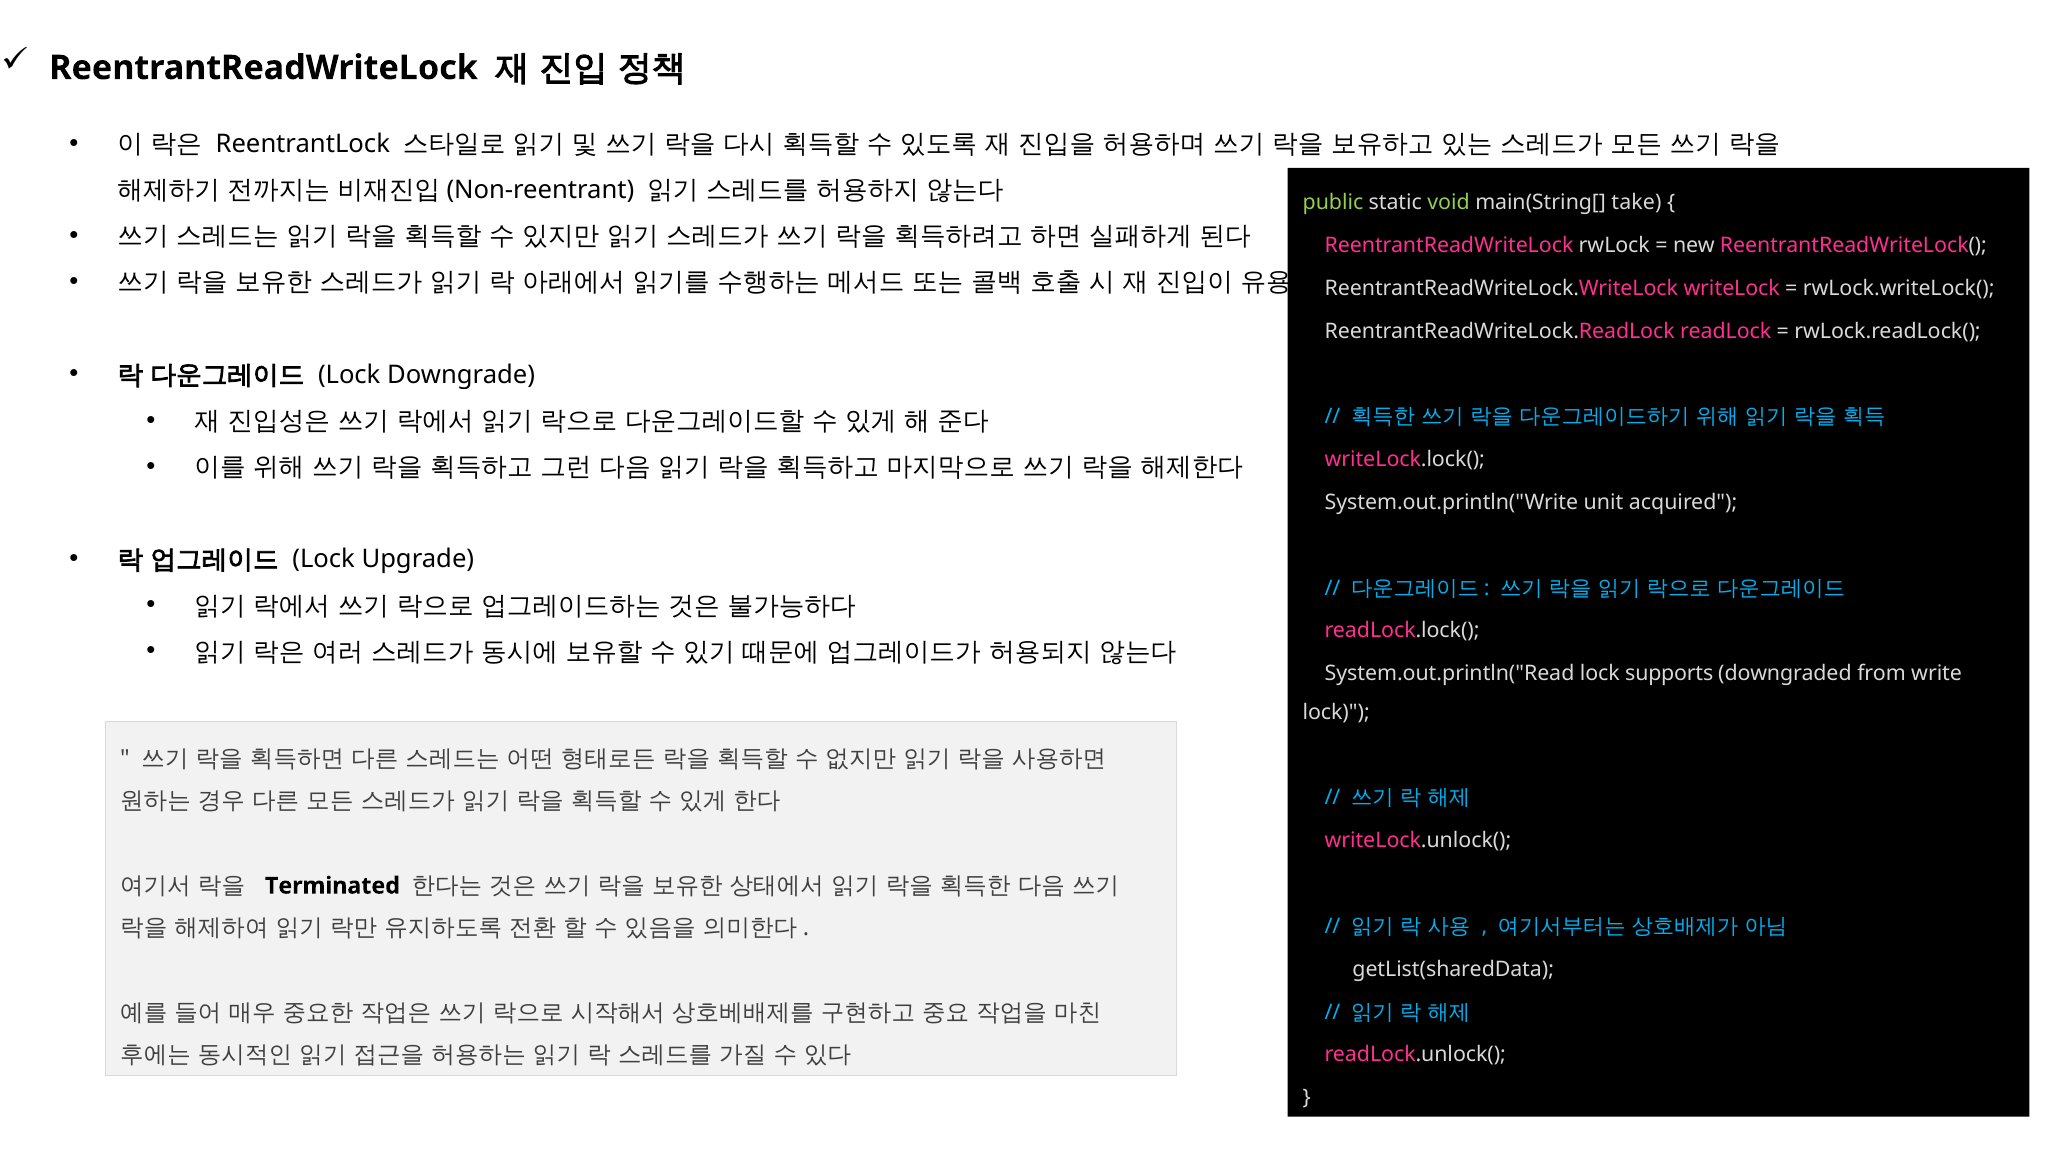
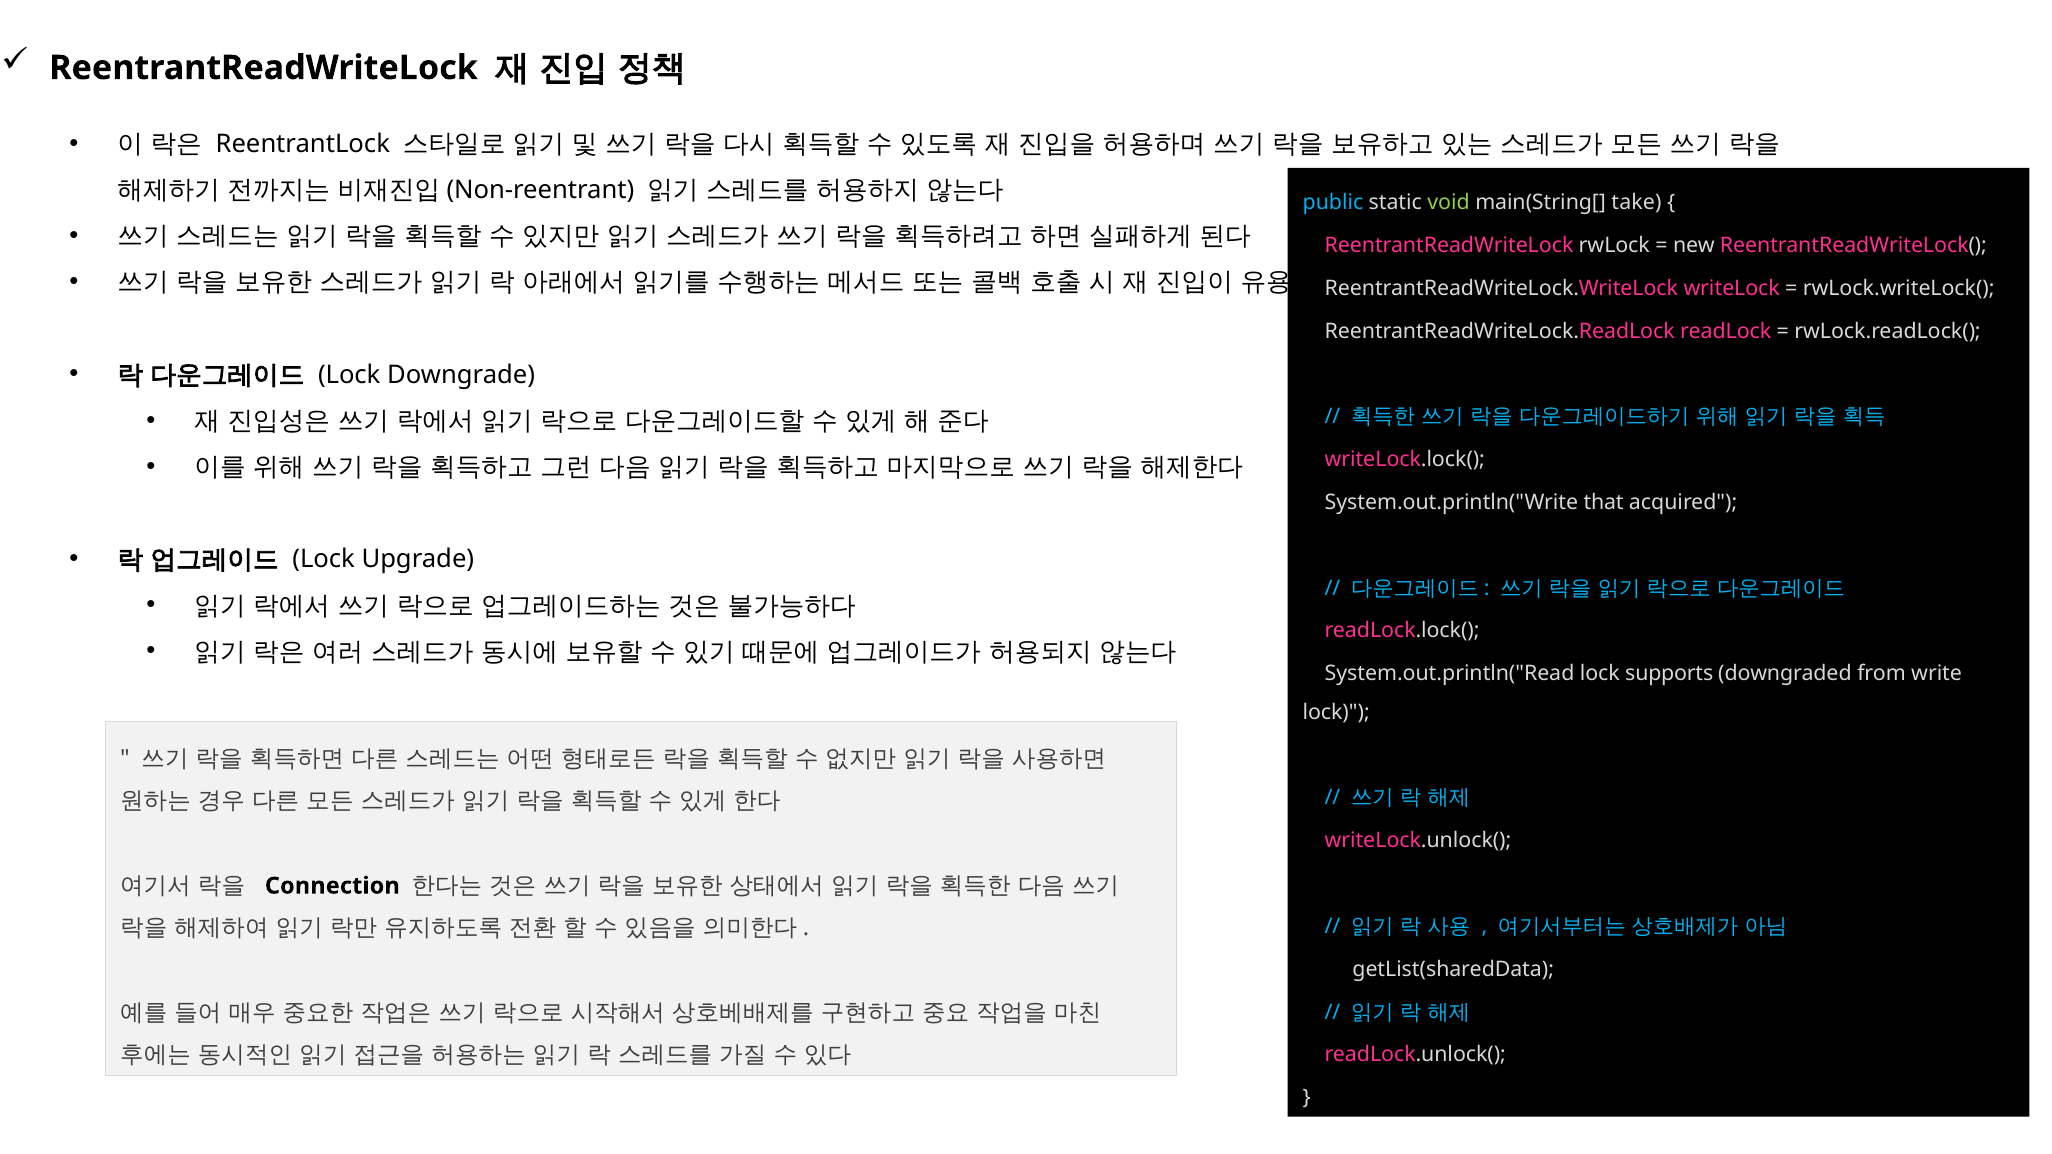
public colour: light green -> light blue
unit: unit -> that
Terminated: Terminated -> Connection
